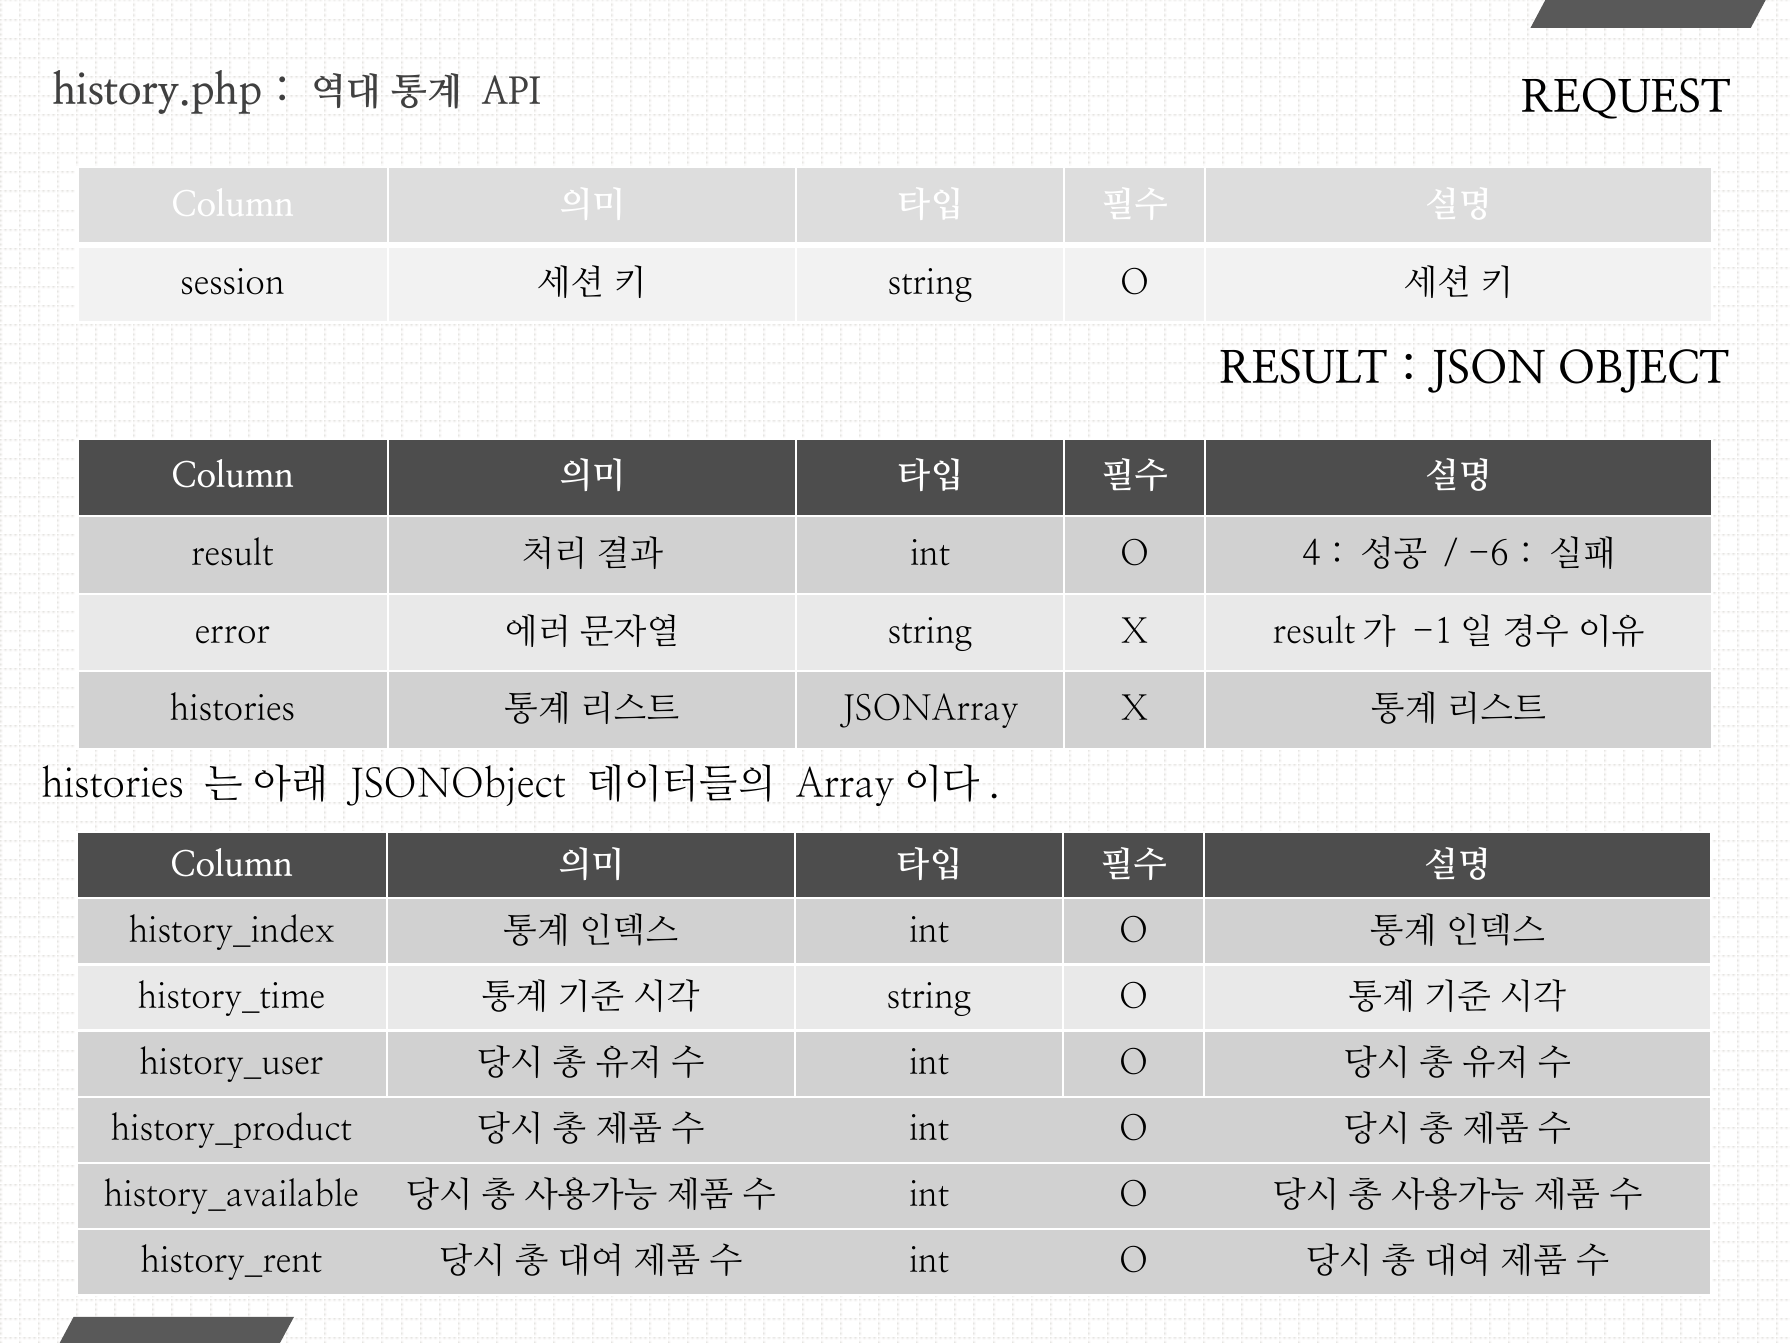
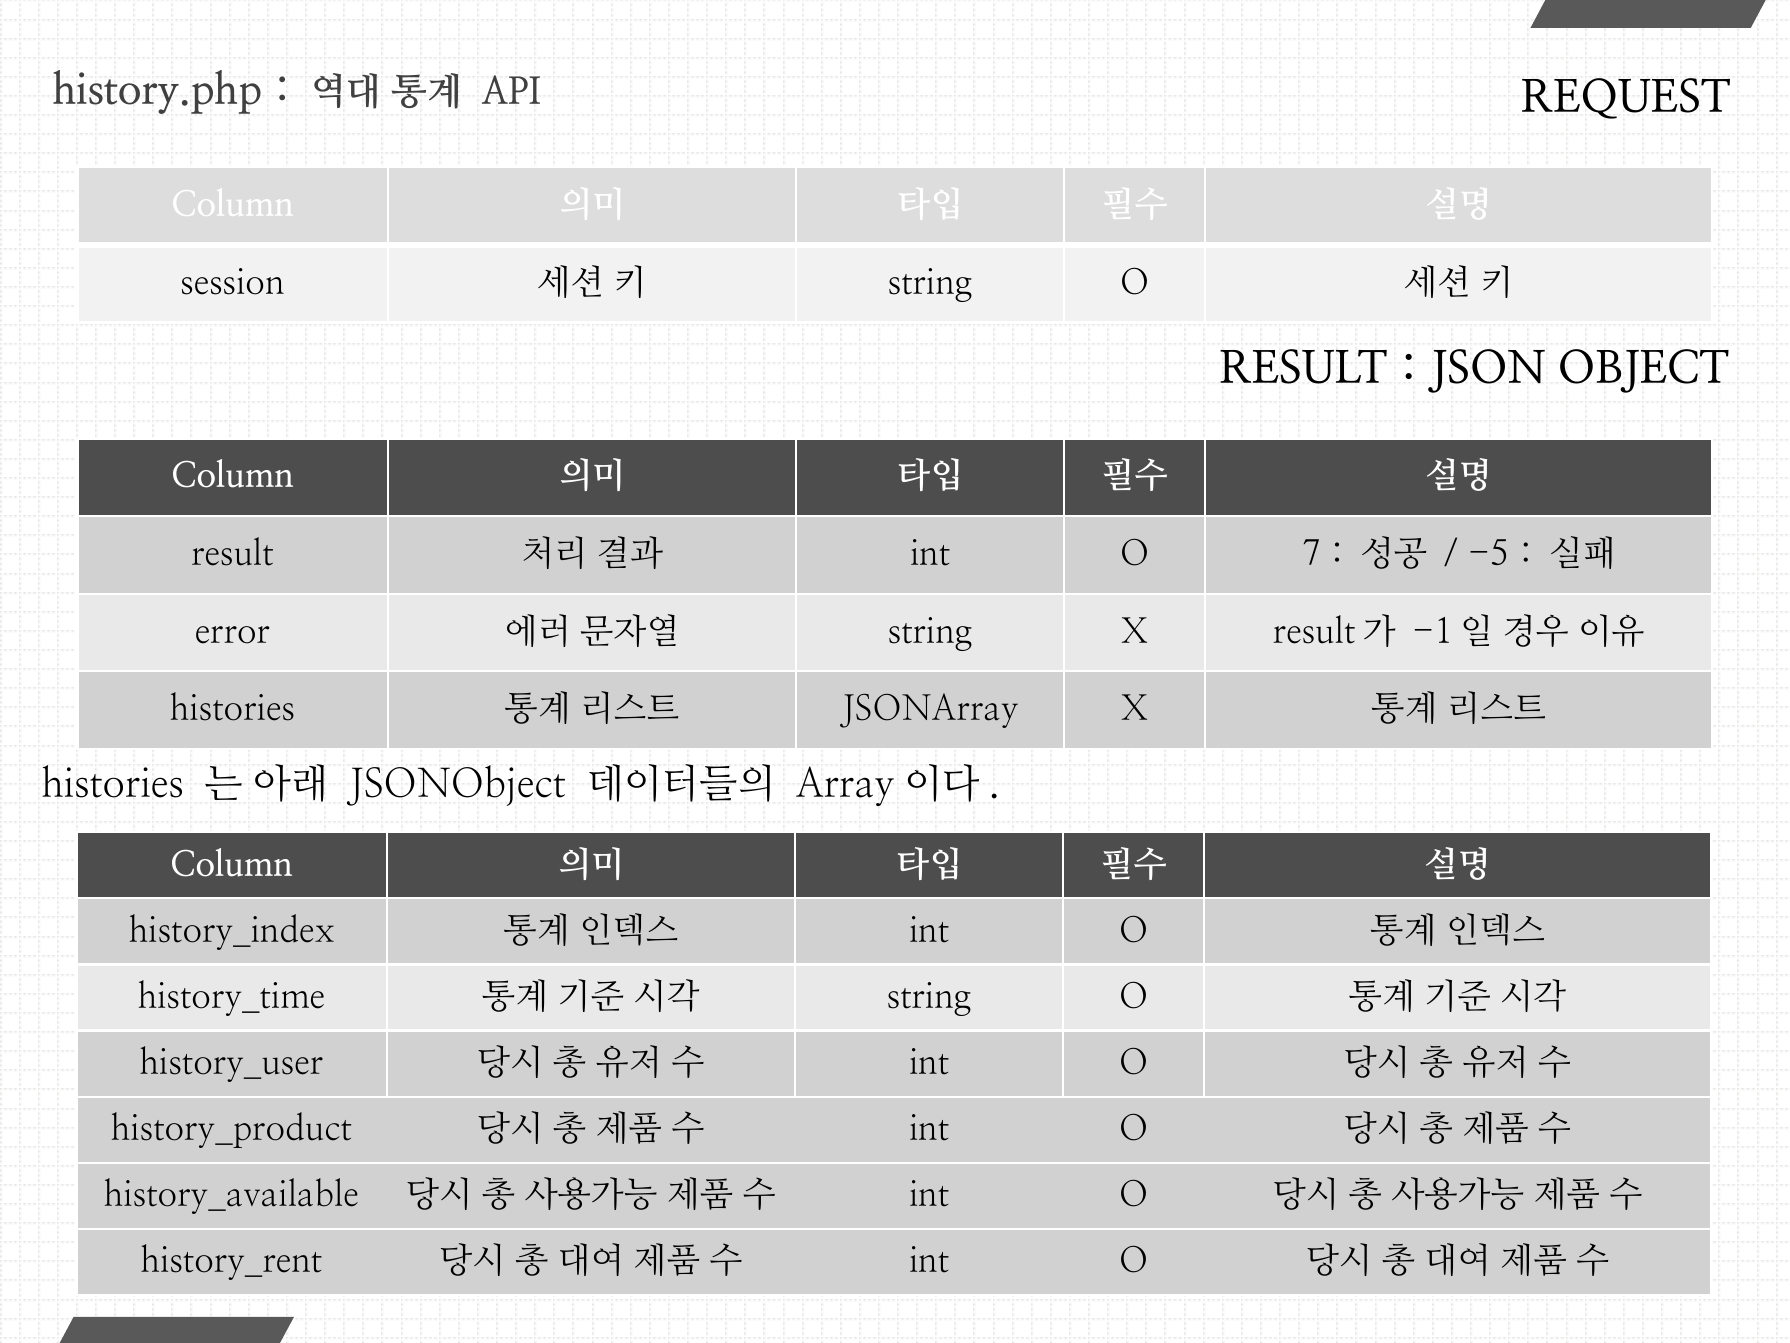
4: 4 -> 7
-6: -6 -> -5
